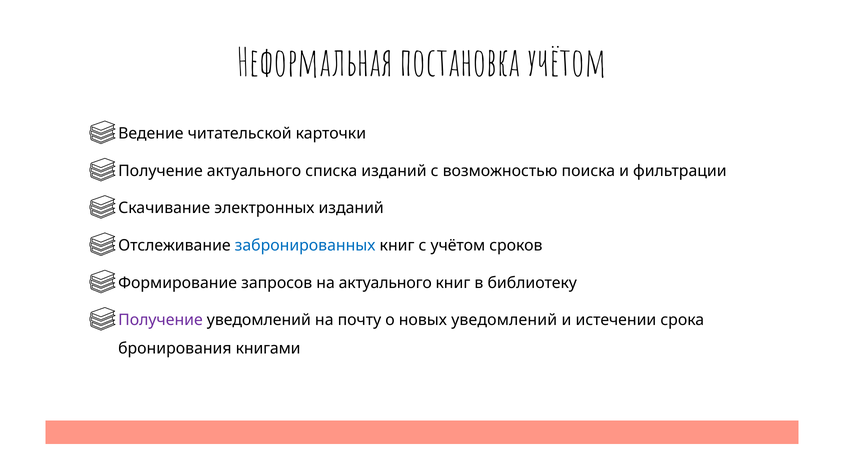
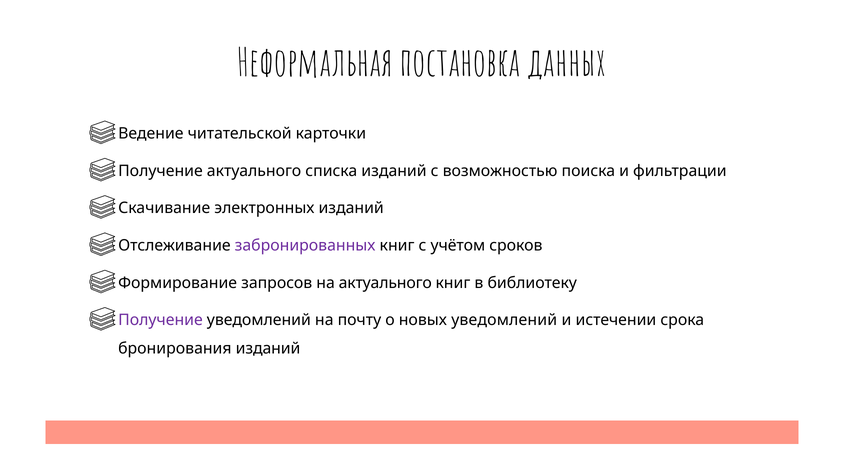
постановка учётом: учётом -> данных
забронированных colour: blue -> purple
бронирования книгами: книгами -> изданий
